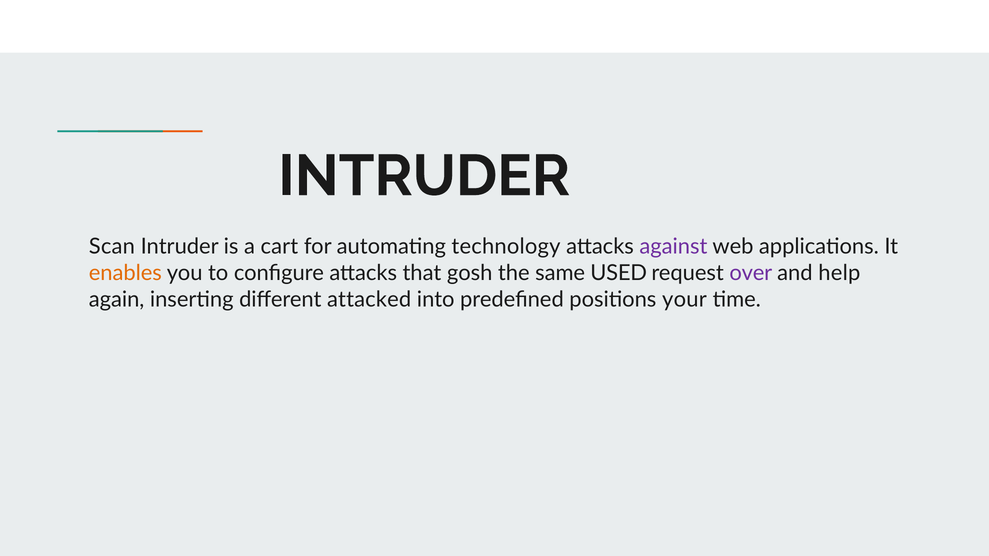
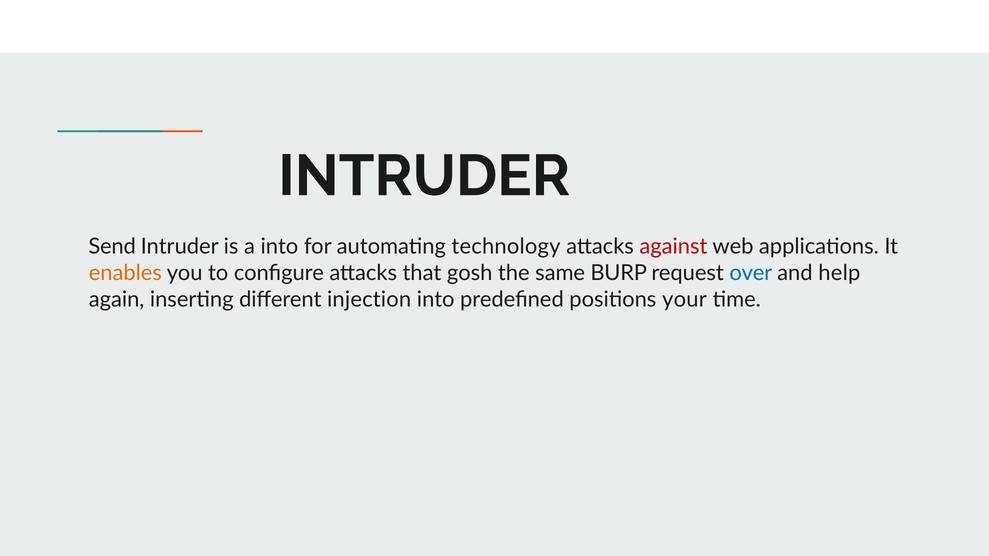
Scan: Scan -> Send
a cart: cart -> into
against colour: purple -> red
USED: USED -> BURP
over colour: purple -> blue
attacked: attacked -> injection
